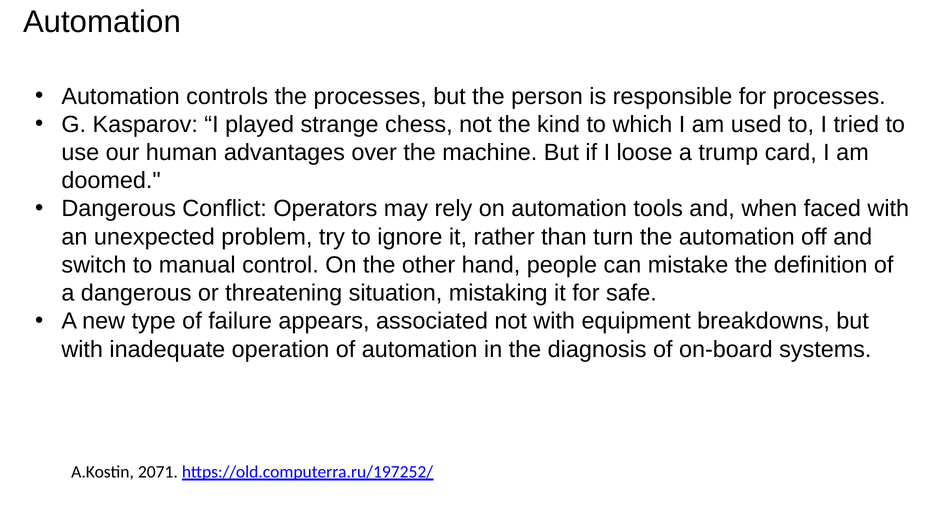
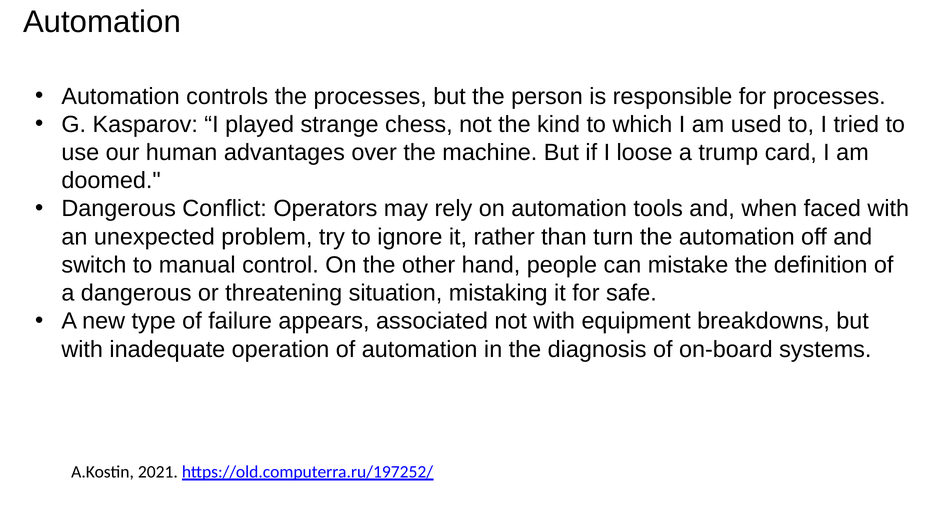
2071: 2071 -> 2021
